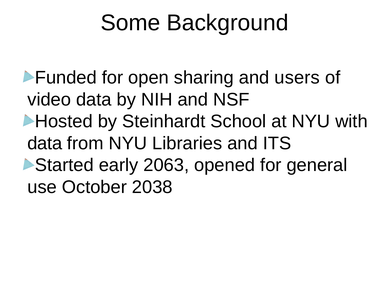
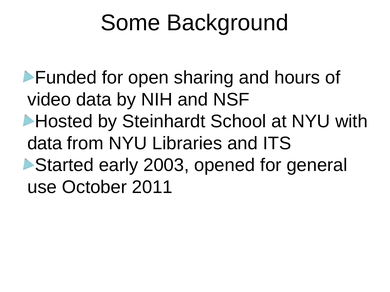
users: users -> hours
2063: 2063 -> 2003
2038: 2038 -> 2011
